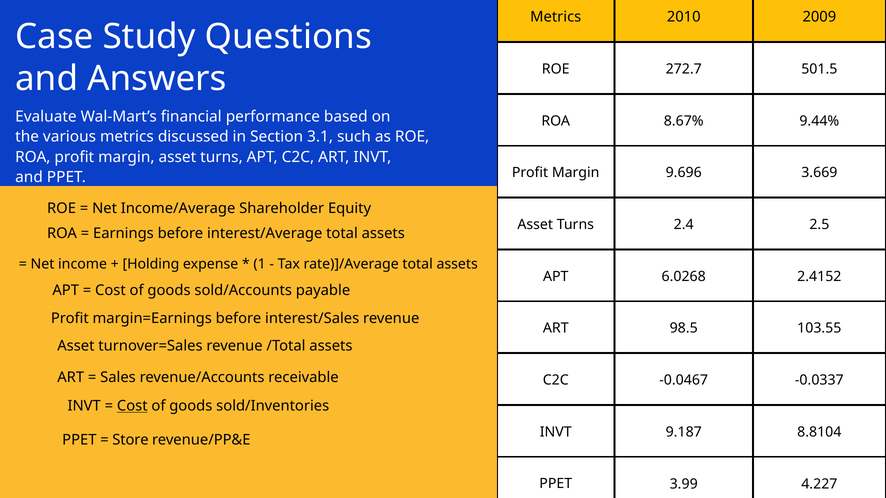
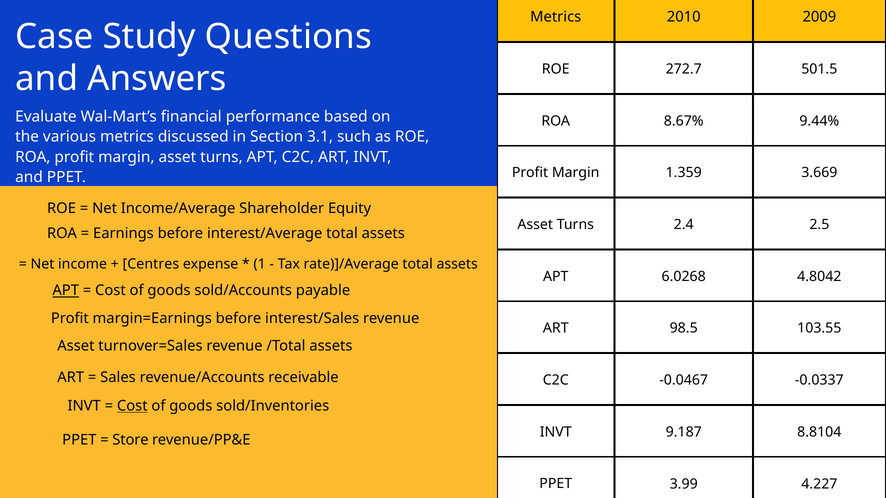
9.696: 9.696 -> 1.359
Holding: Holding -> Centres
2.4152: 2.4152 -> 4.8042
APT at (66, 291) underline: none -> present
